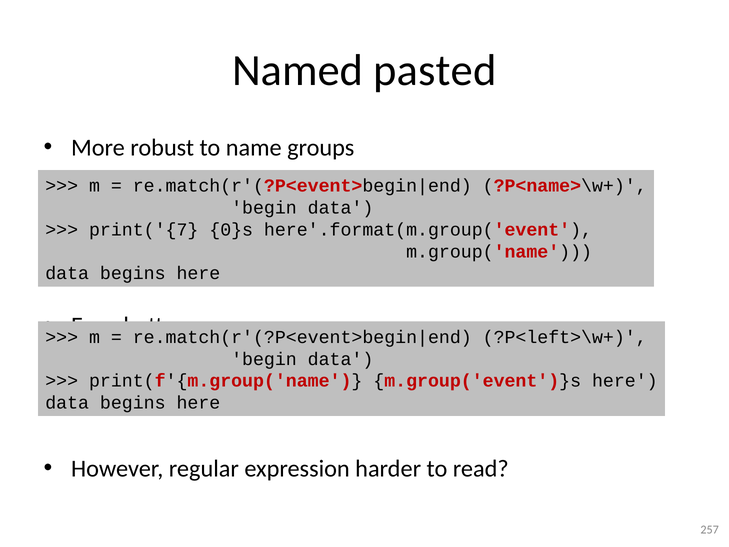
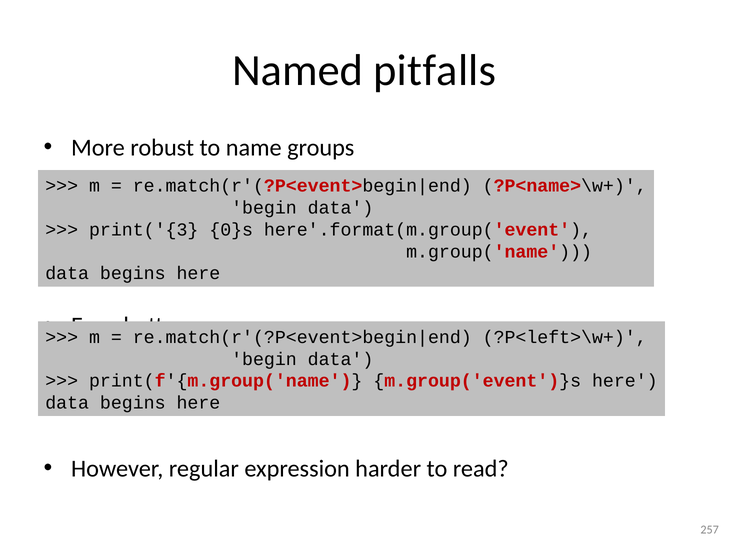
pasted: pasted -> pitfalls
print('{7: print('{7 -> print('{3
